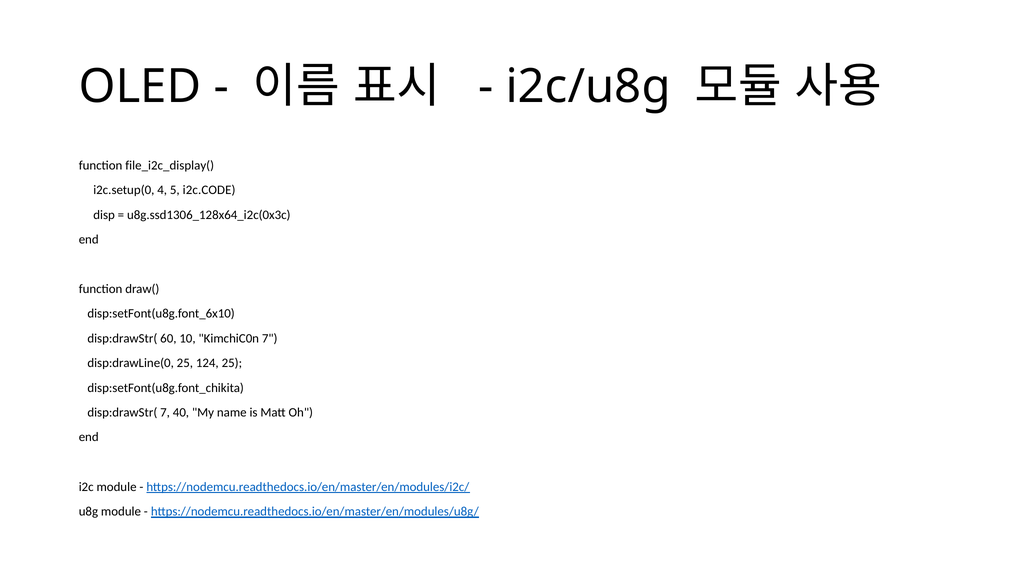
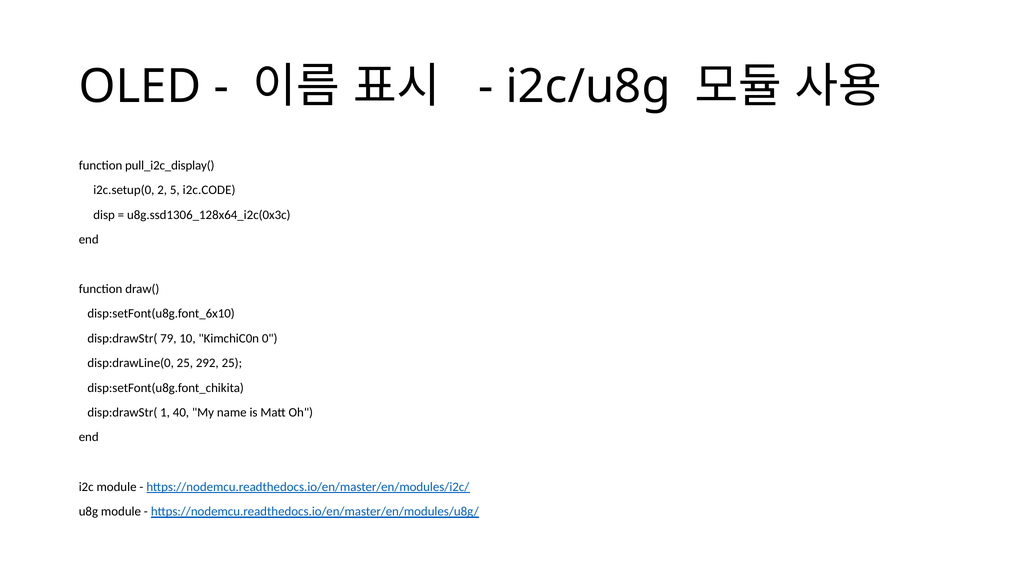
file_i2c_display(: file_i2c_display( -> pull_i2c_display(
4: 4 -> 2
60: 60 -> 79
KimchiC0n 7: 7 -> 0
124: 124 -> 292
disp:drawStr( 7: 7 -> 1
